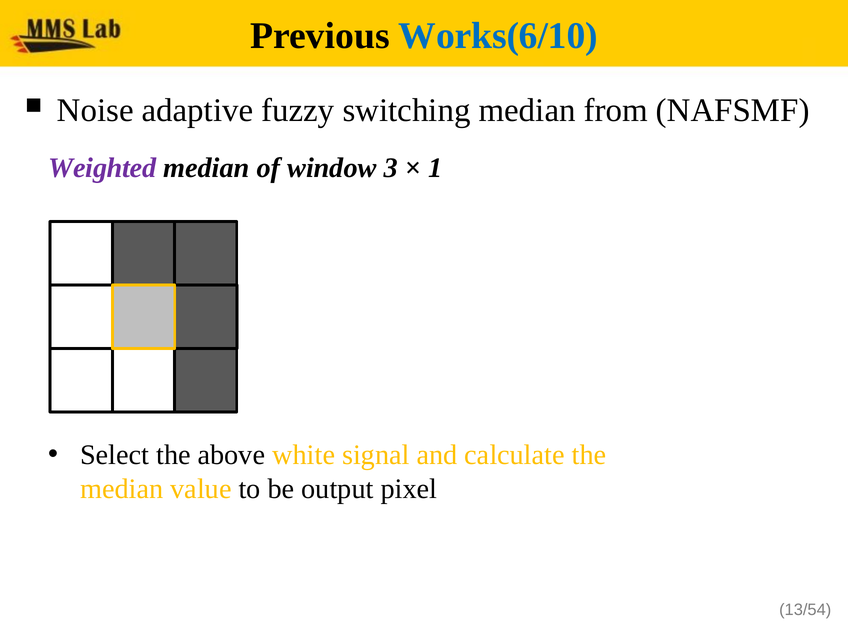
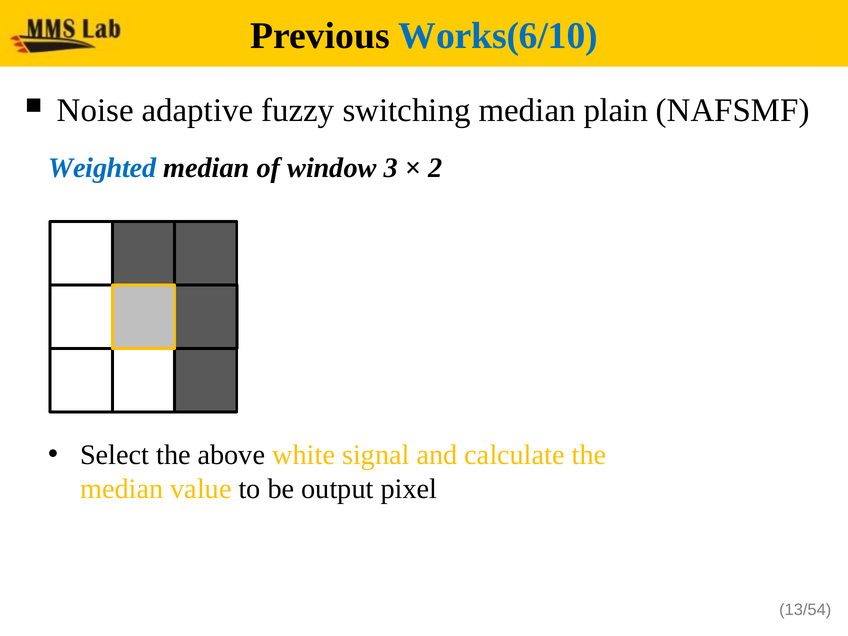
from: from -> plain
Weighted colour: purple -> blue
1: 1 -> 2
